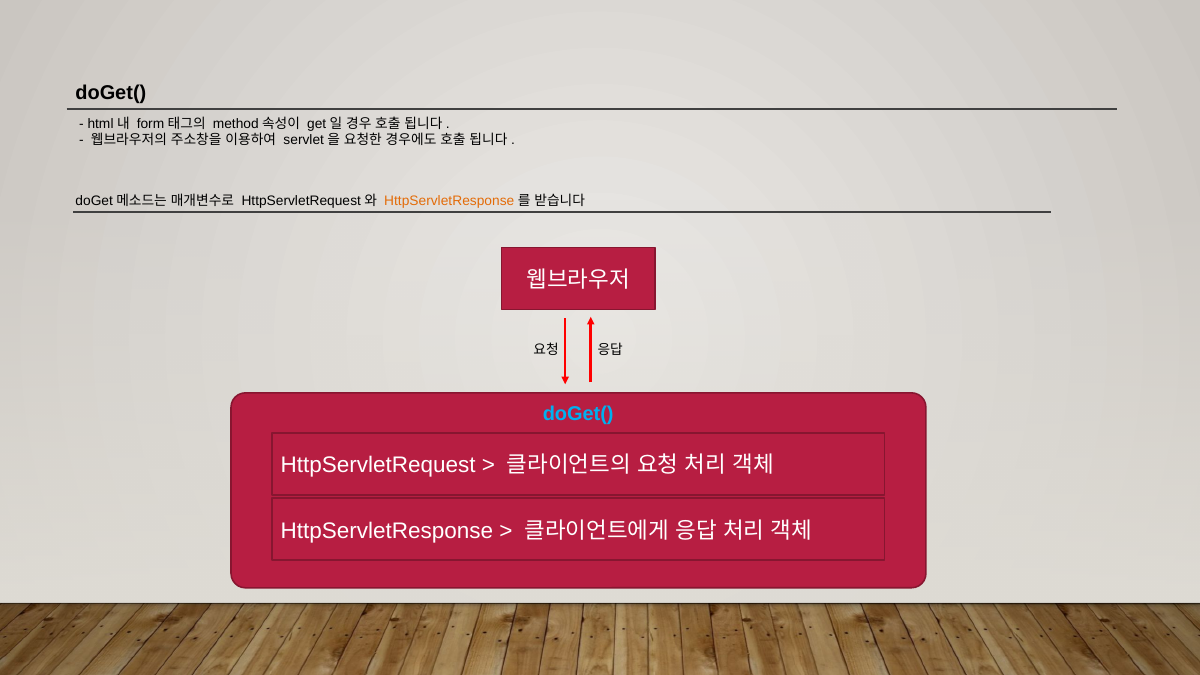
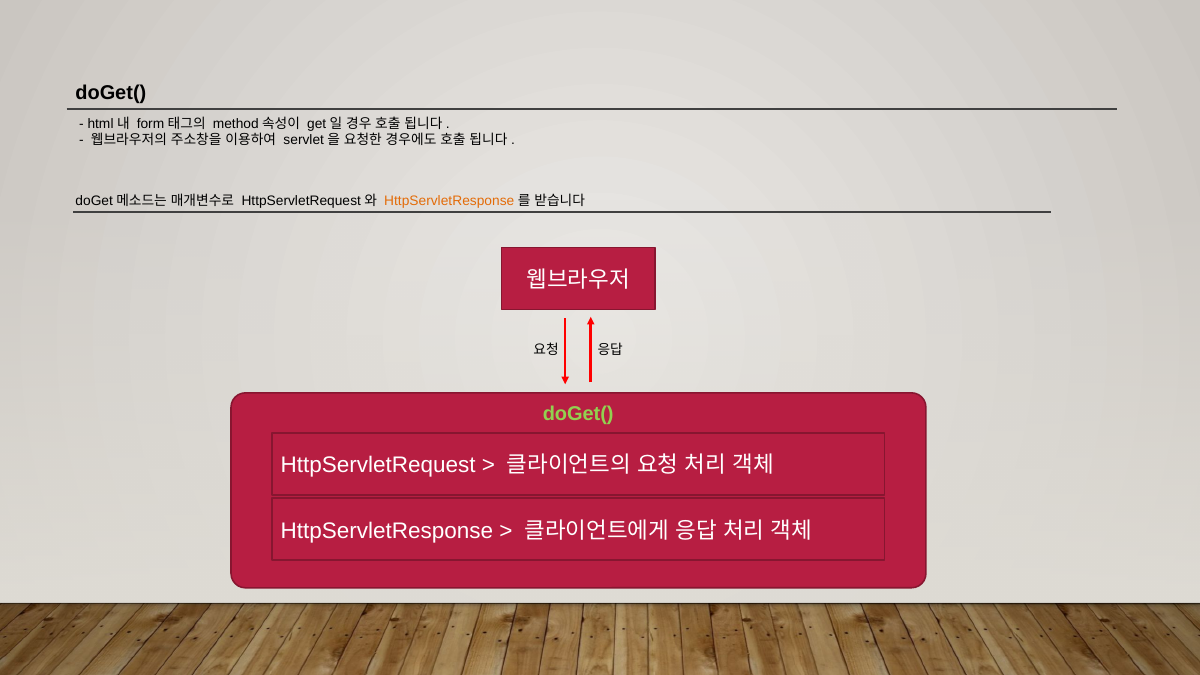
doGet( at (578, 414) colour: light blue -> light green
